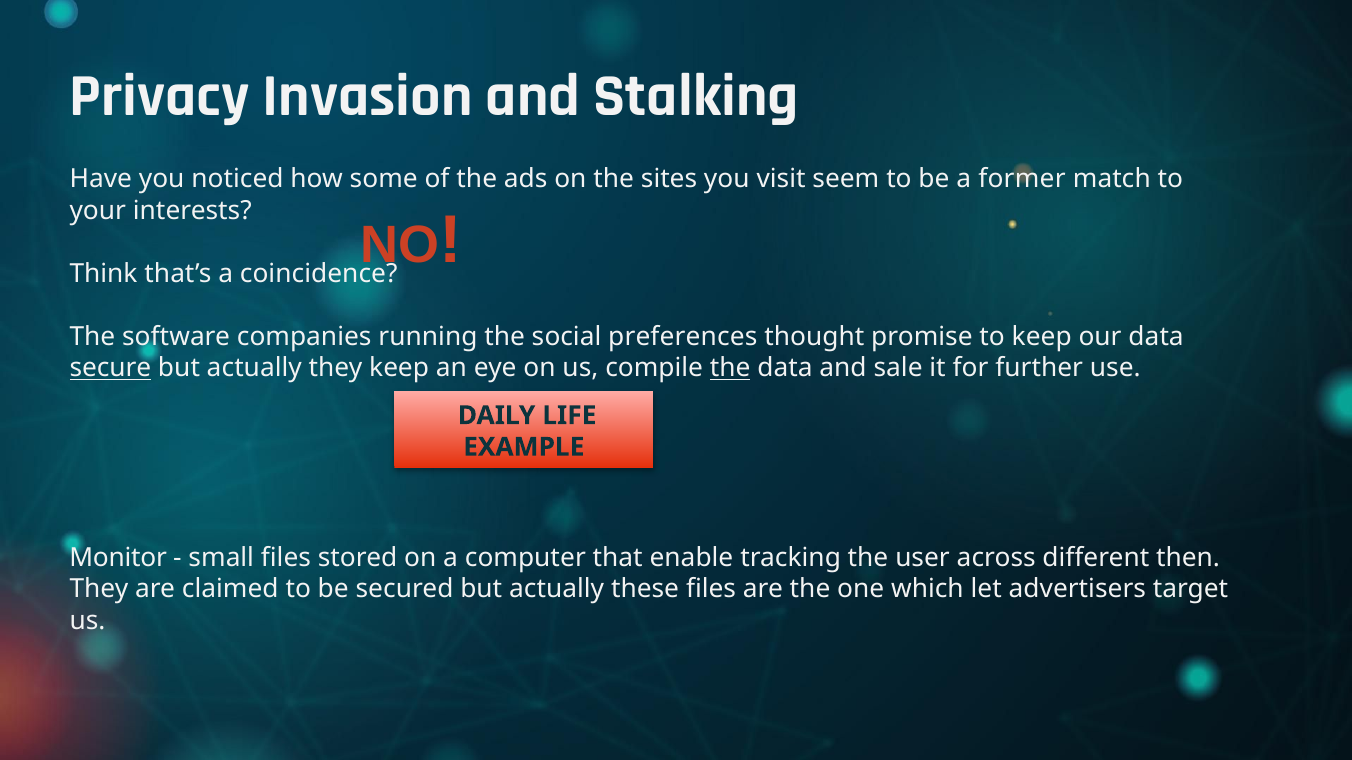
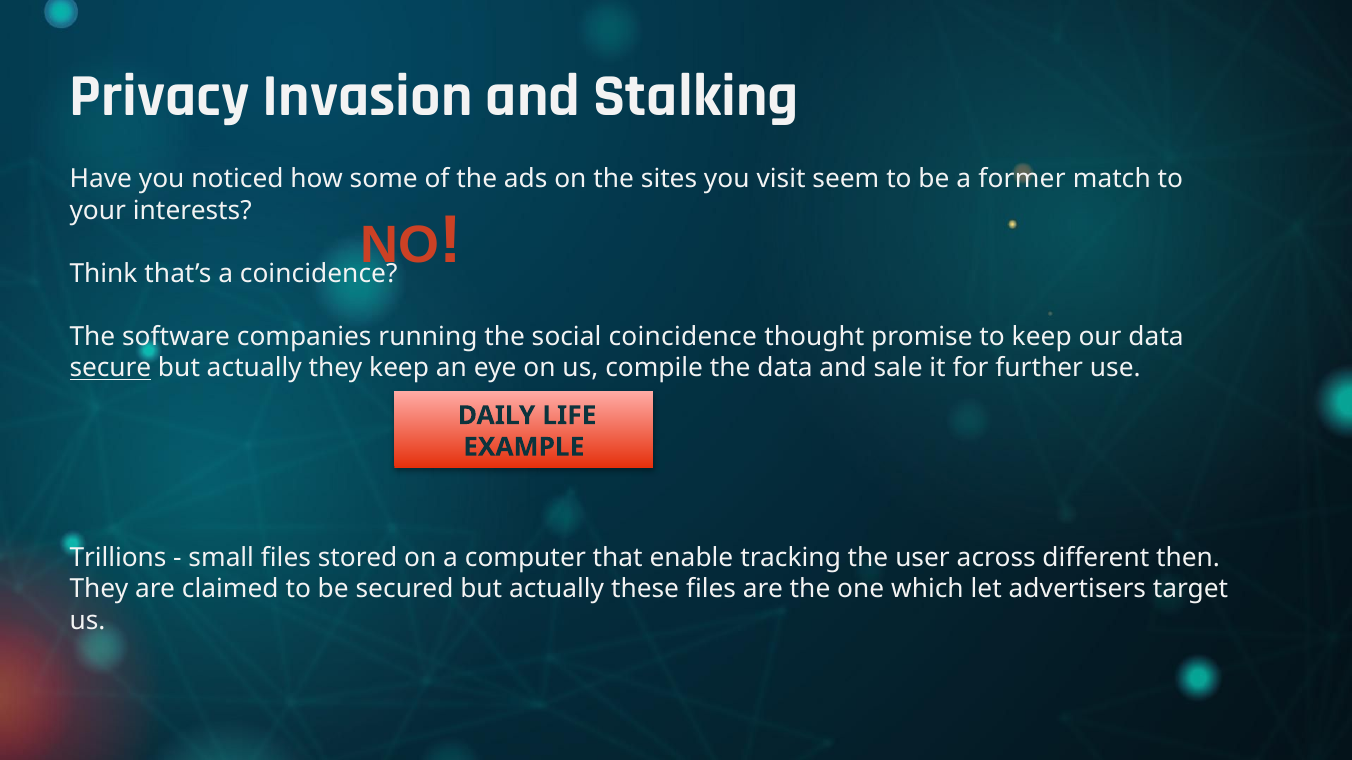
social preferences: preferences -> coincidence
the at (730, 369) underline: present -> none
Monitor: Monitor -> Trillions
